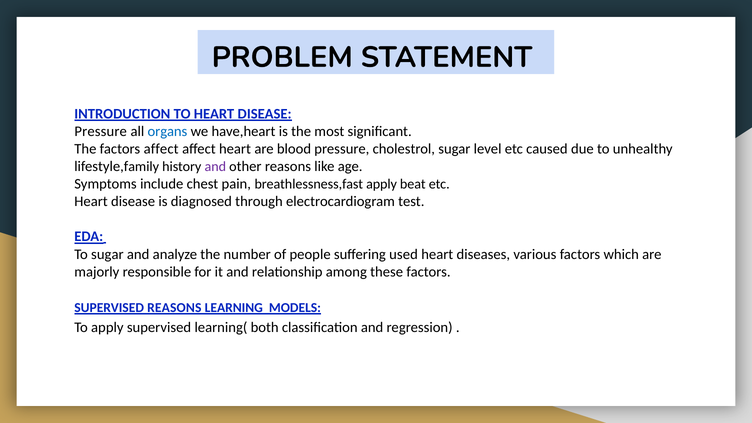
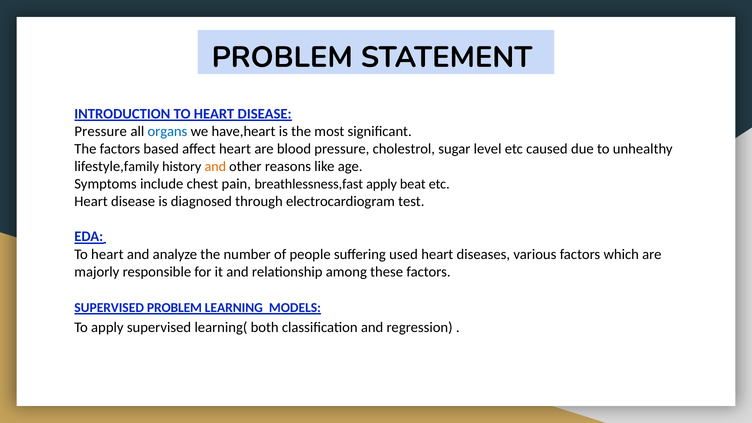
factors affect: affect -> based
and at (215, 167) colour: purple -> orange
sugar at (107, 254): sugar -> heart
SUPERVISED REASONS: REASONS -> PROBLEM
